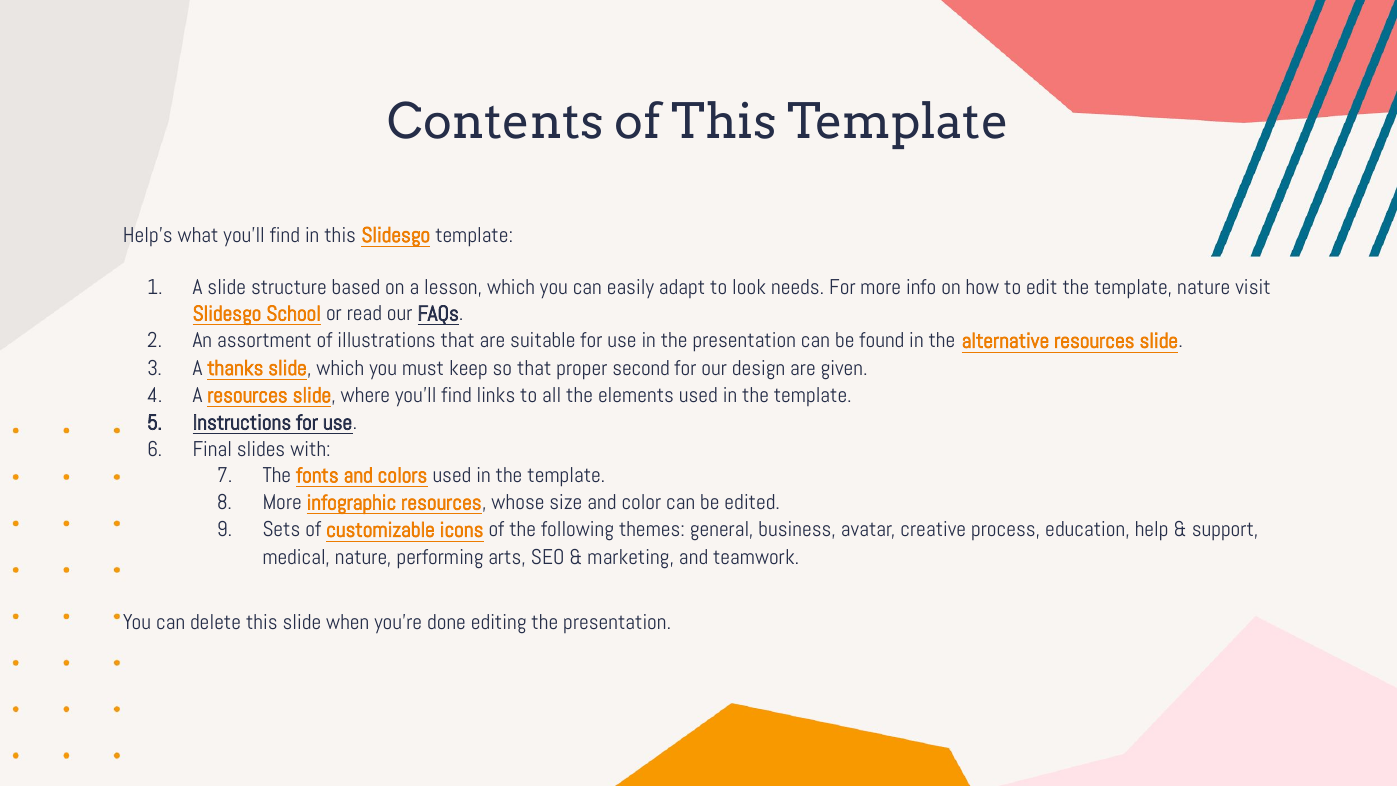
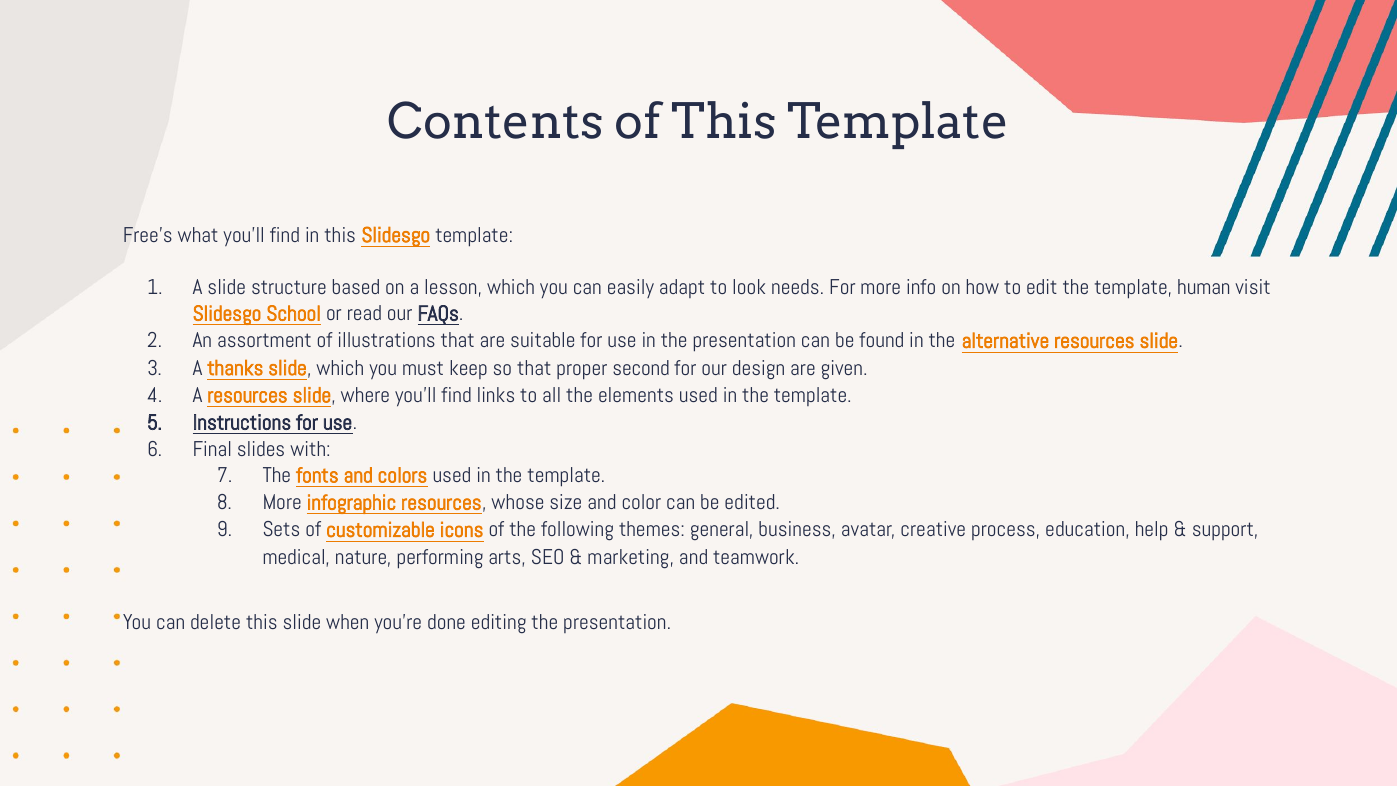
Help’s: Help’s -> Free’s
template nature: nature -> human
